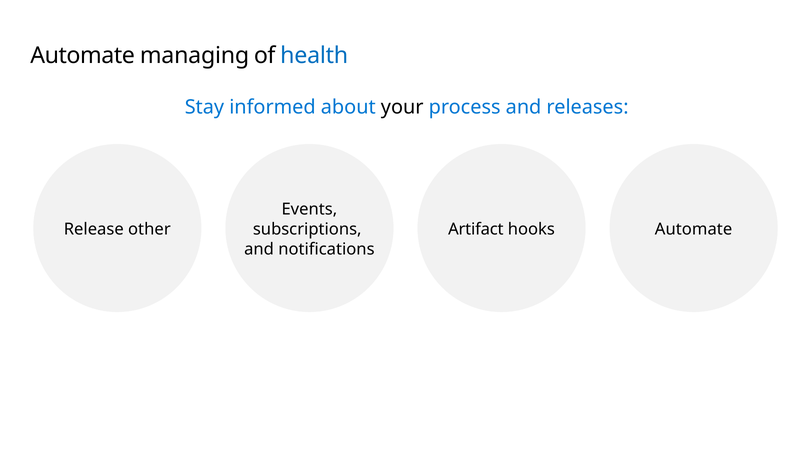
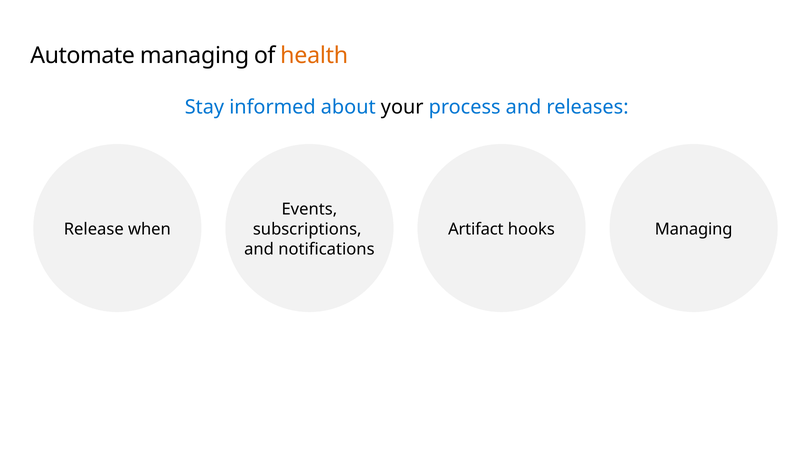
health colour: blue -> orange
other: other -> when
hooks Automate: Automate -> Managing
